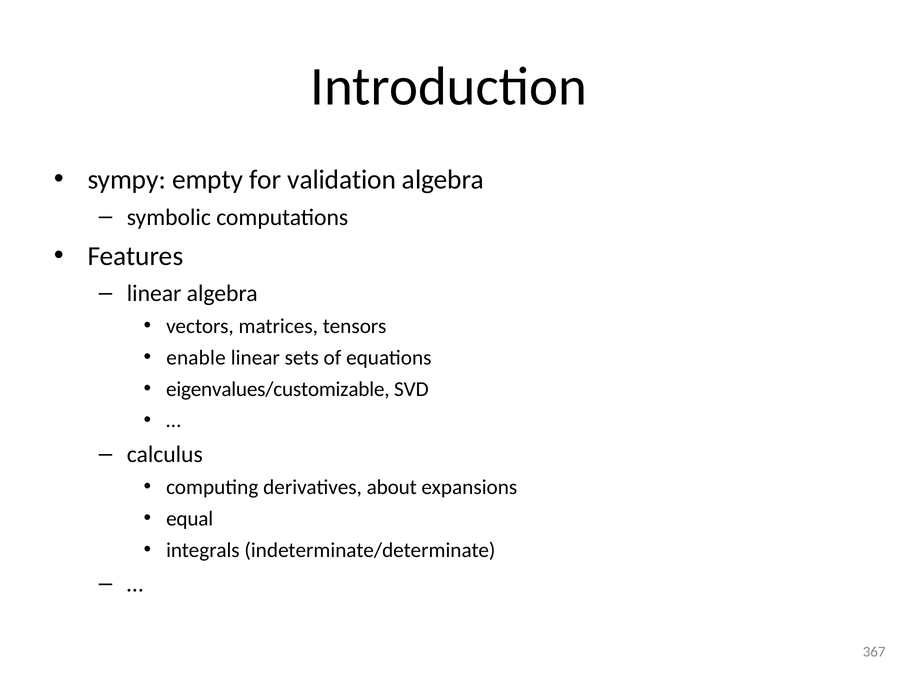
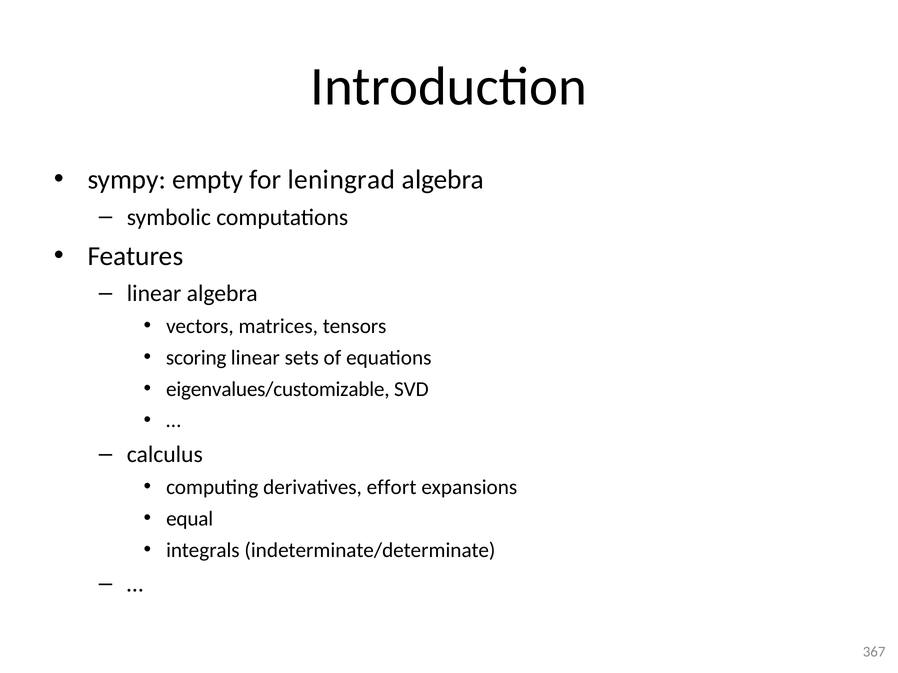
validation: validation -> leningrad
enable: enable -> scoring
about: about -> effort
